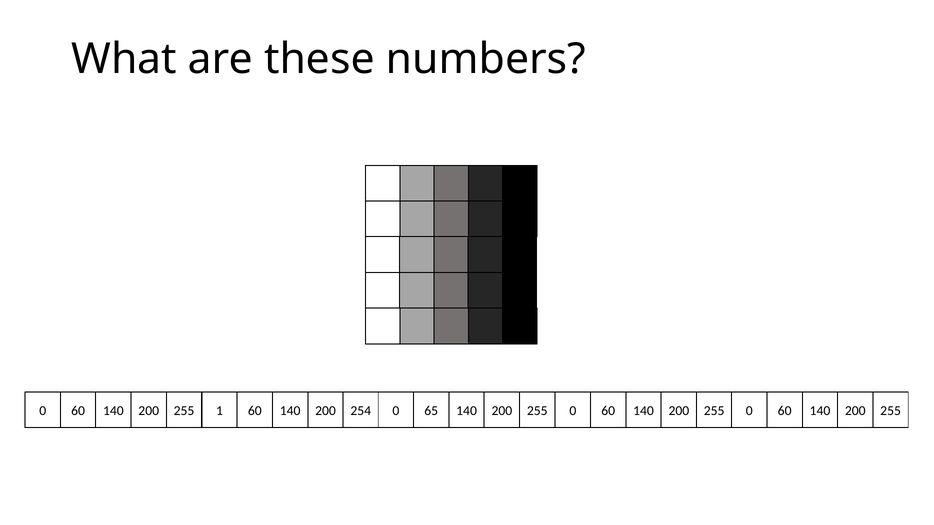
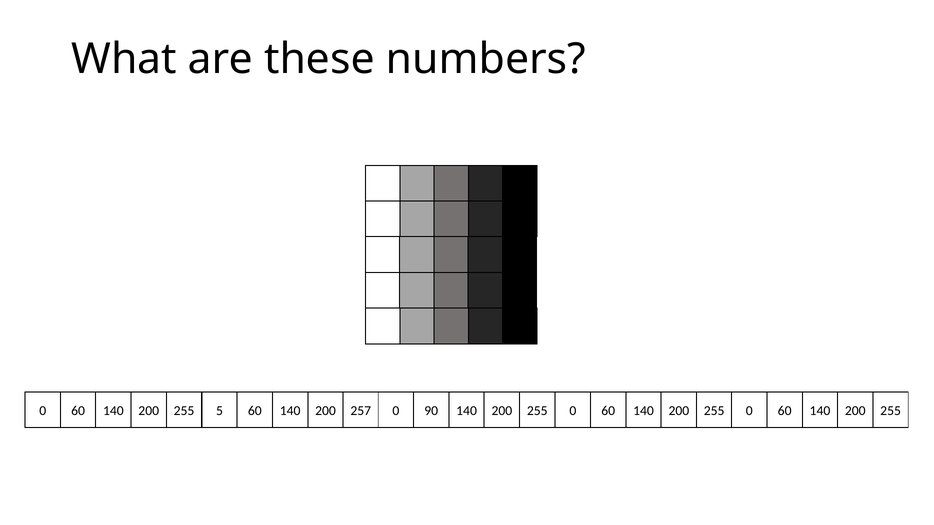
1: 1 -> 5
254: 254 -> 257
65: 65 -> 90
